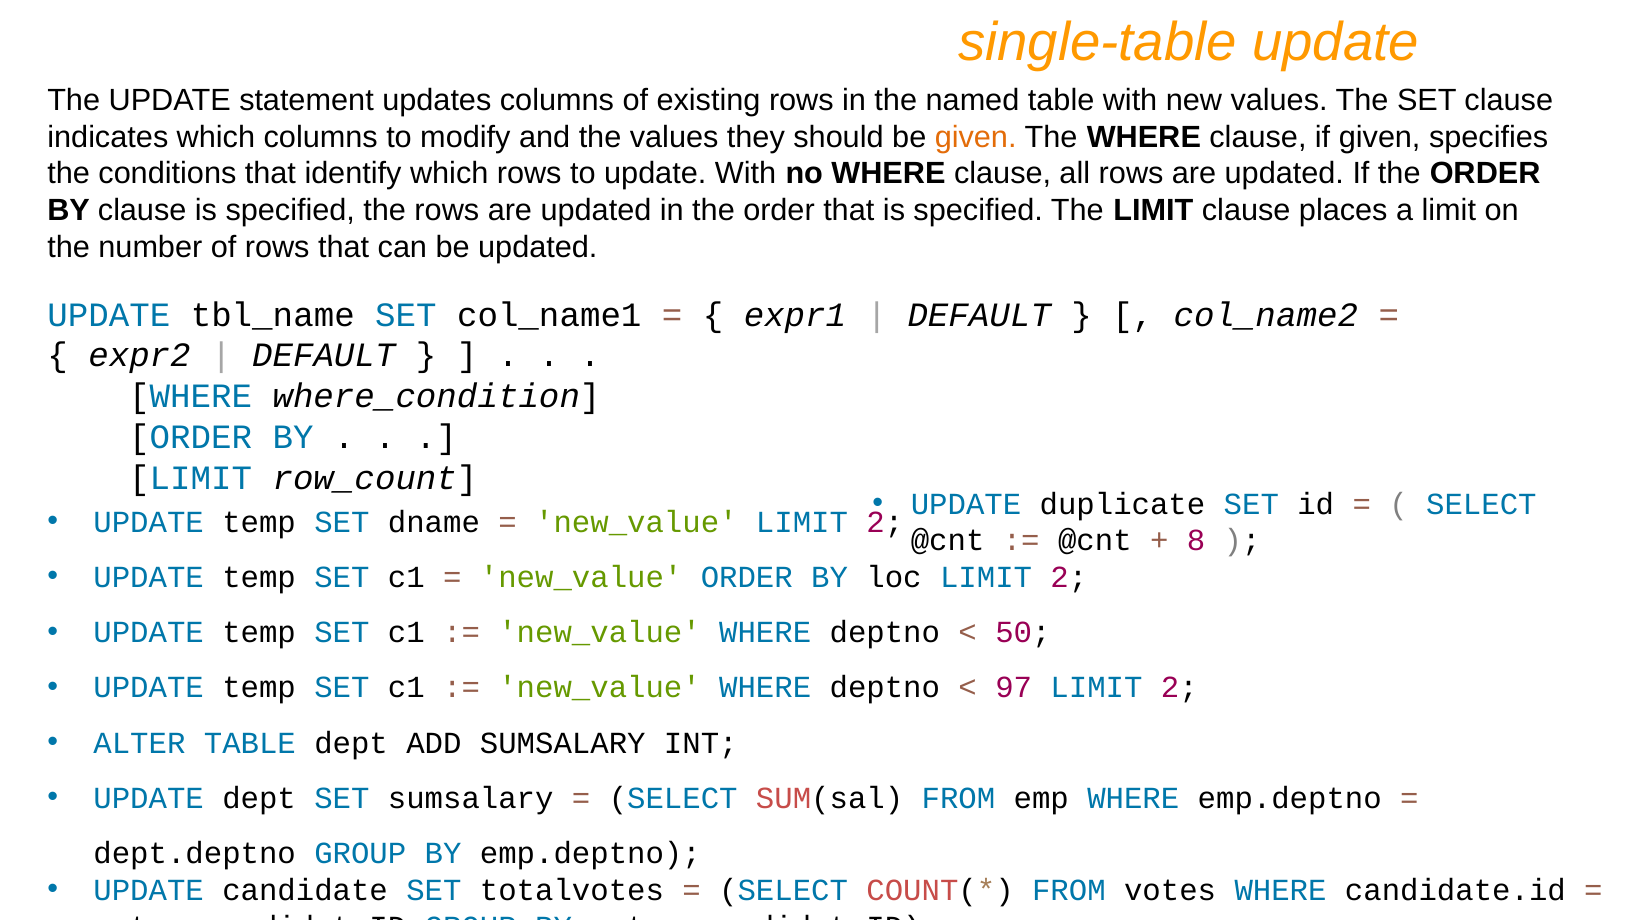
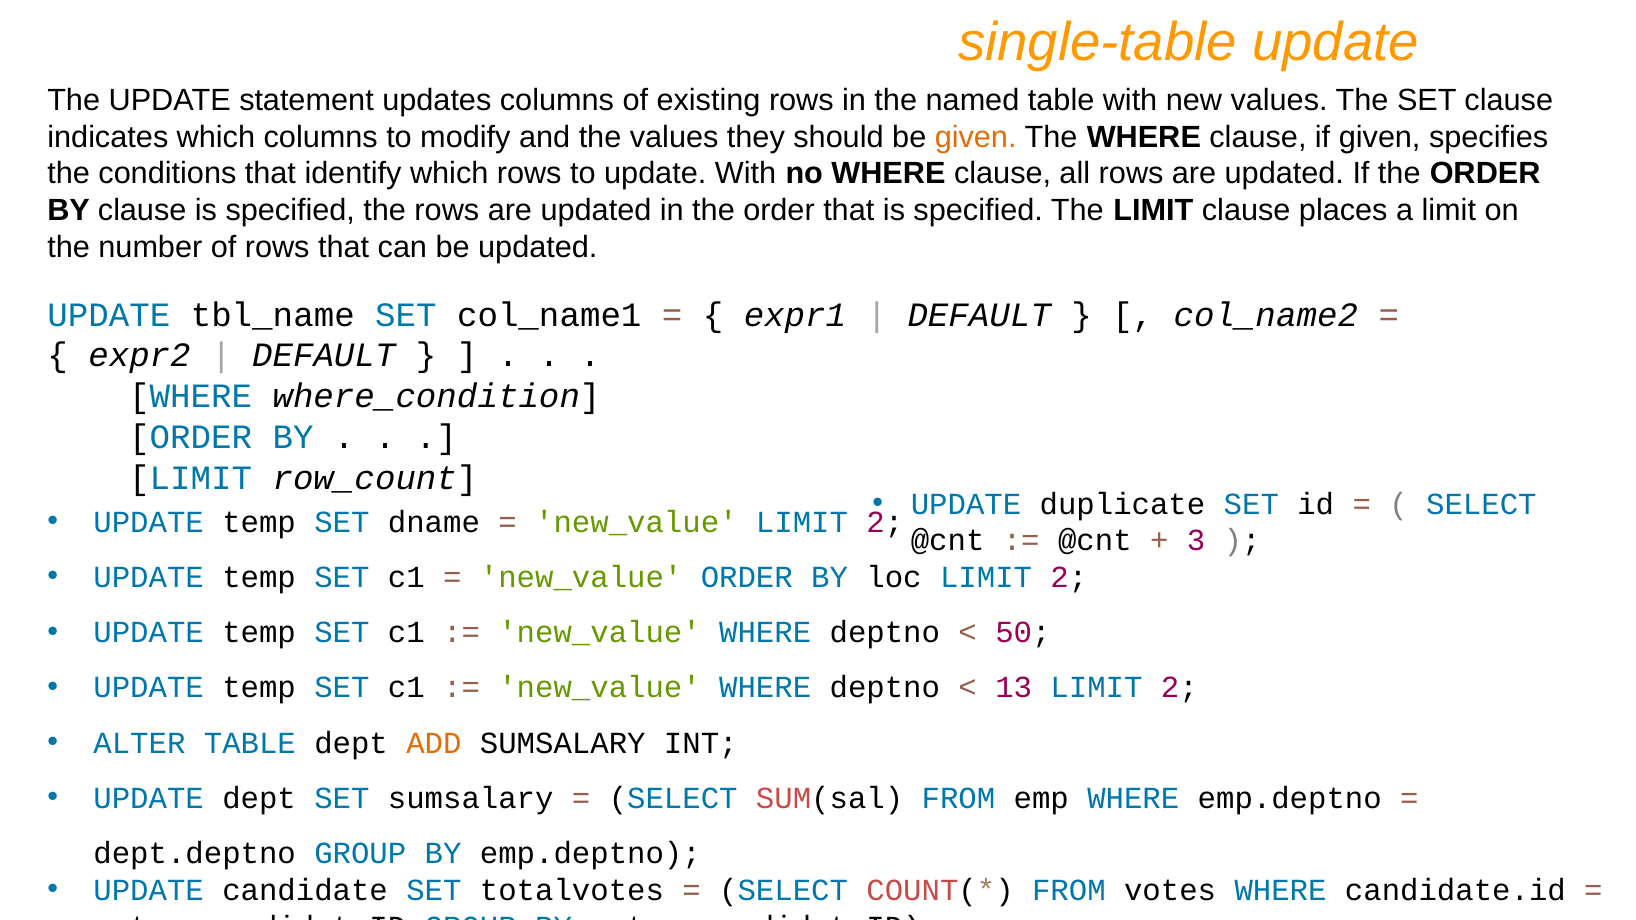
8: 8 -> 3
97: 97 -> 13
ADD colour: black -> orange
